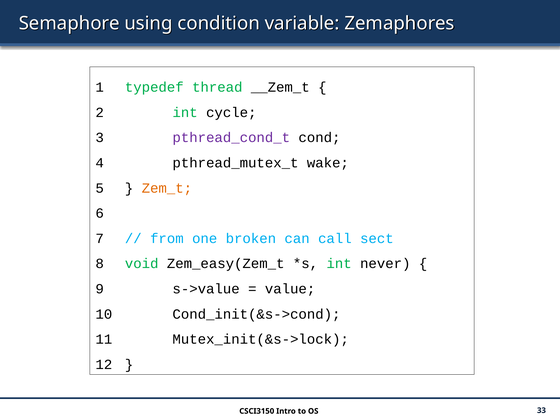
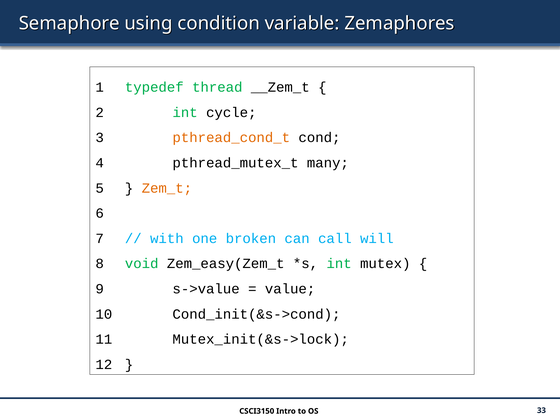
pthread_cond_t colour: purple -> orange
wake: wake -> many
from: from -> with
sect: sect -> will
never: never -> mutex
